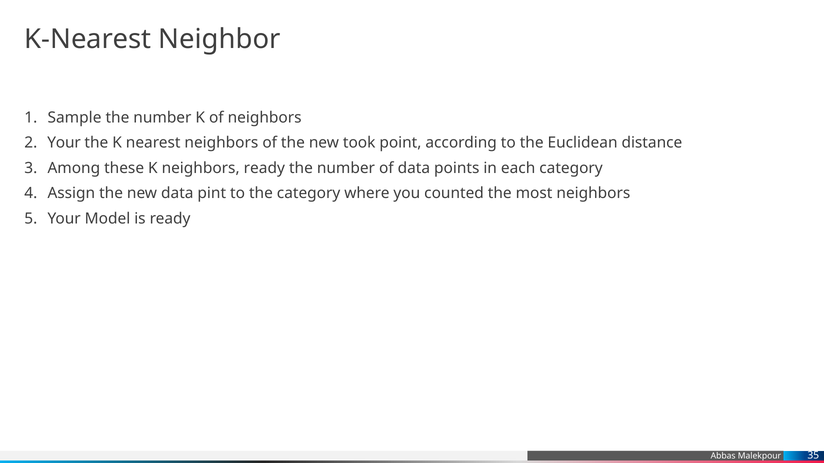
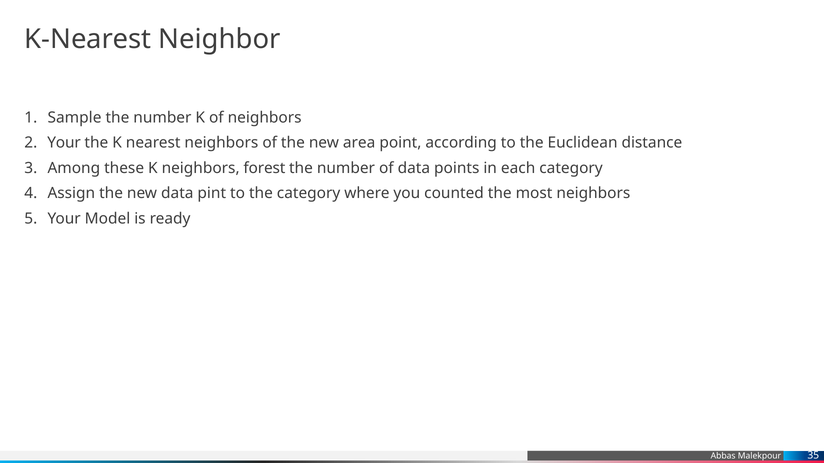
took: took -> area
neighbors ready: ready -> forest
